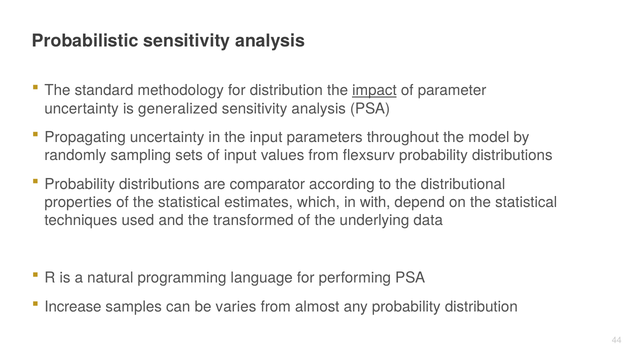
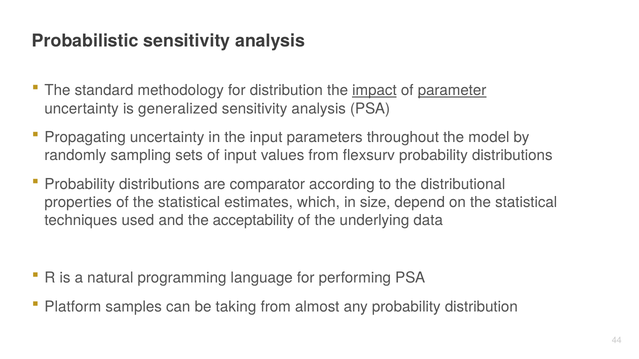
parameter underline: none -> present
with: with -> size
transformed: transformed -> acceptability
Increase: Increase -> Platform
varies: varies -> taking
